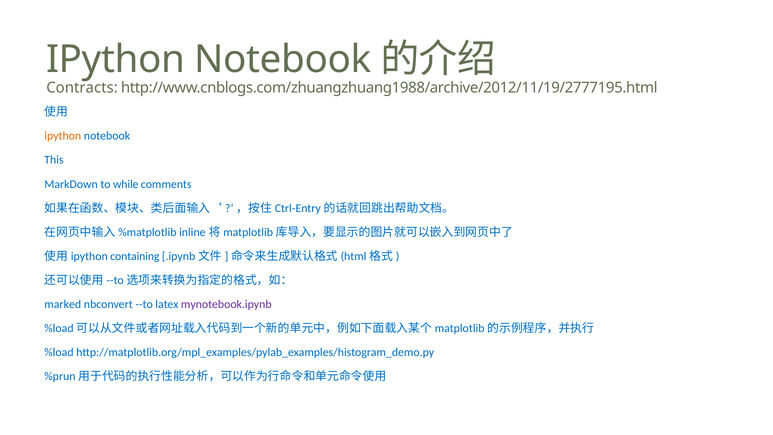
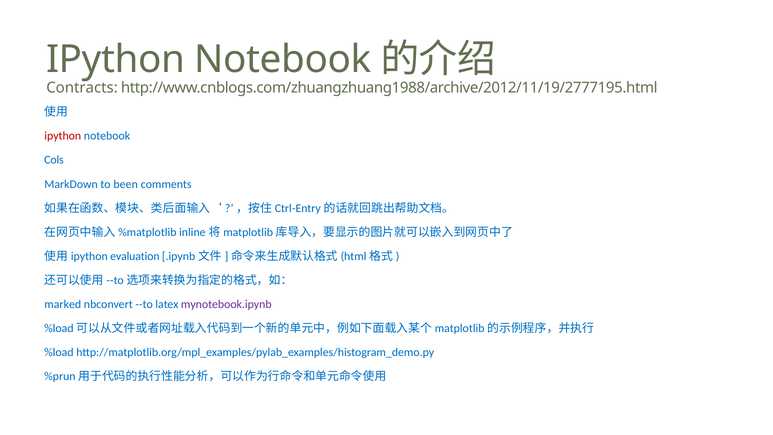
ipython at (63, 136) colour: orange -> red
This: This -> Cols
while: while -> been
containing: containing -> evaluation
